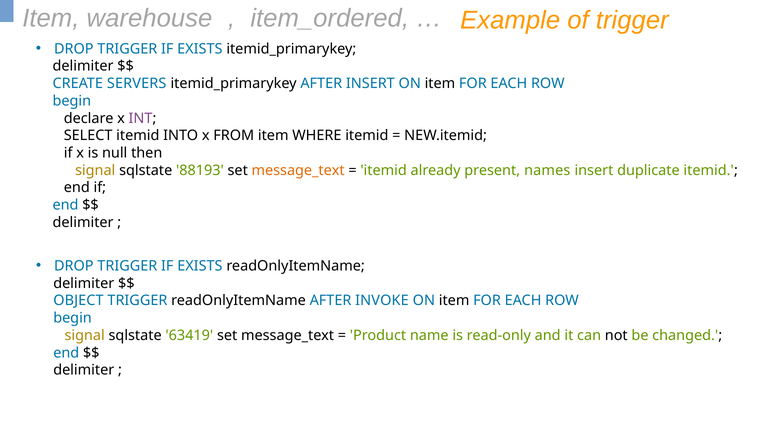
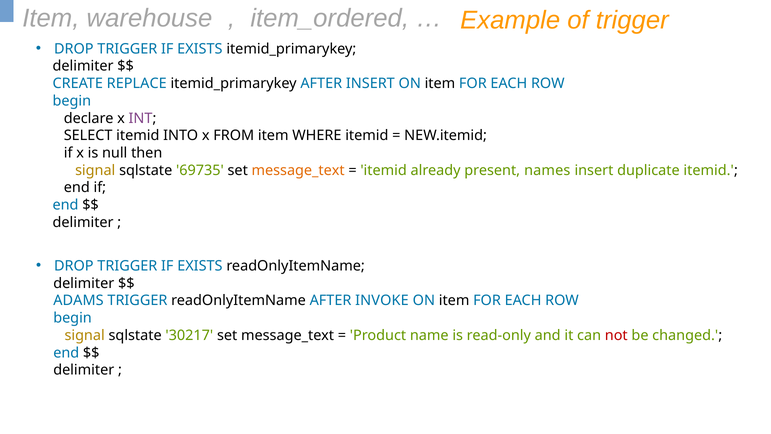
SERVERS: SERVERS -> REPLACE
88193: 88193 -> 69735
OBJECT: OBJECT -> ADAMS
63419: 63419 -> 30217
not colour: black -> red
